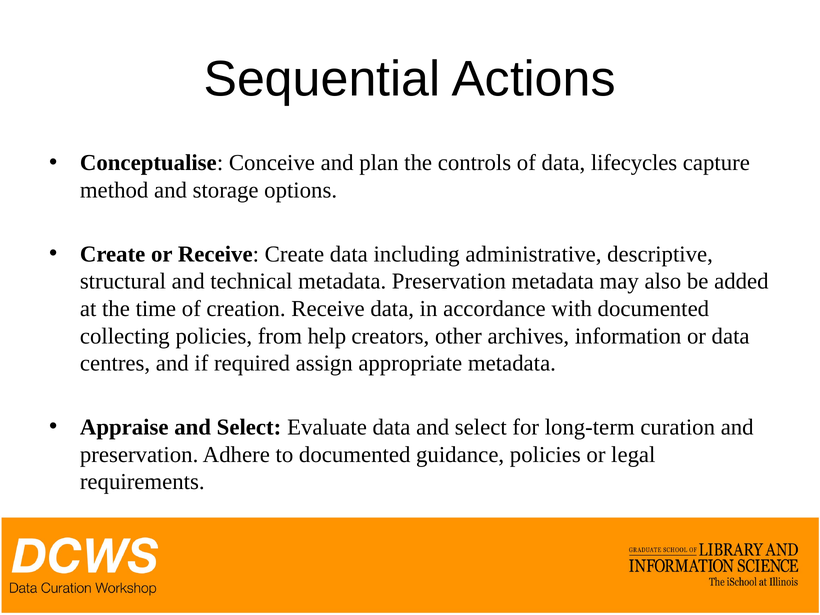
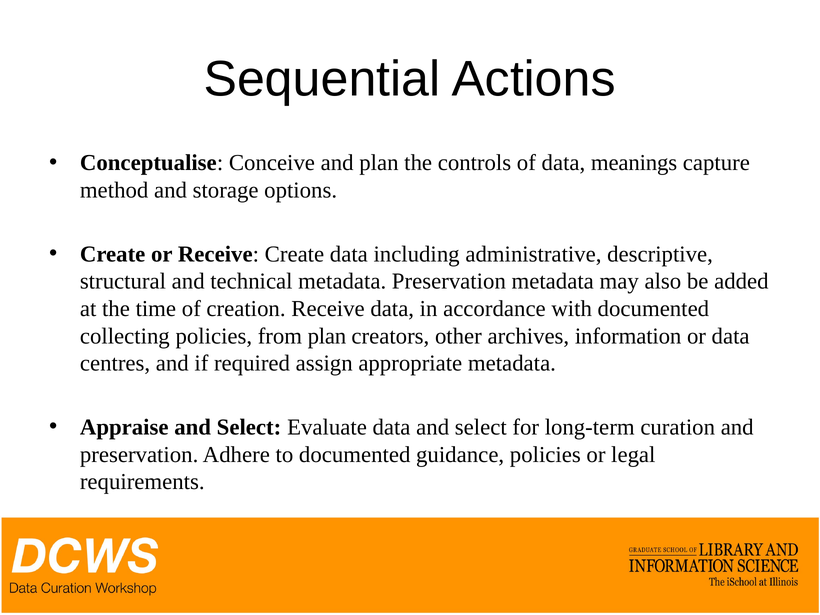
lifecycles: lifecycles -> meanings
from help: help -> plan
